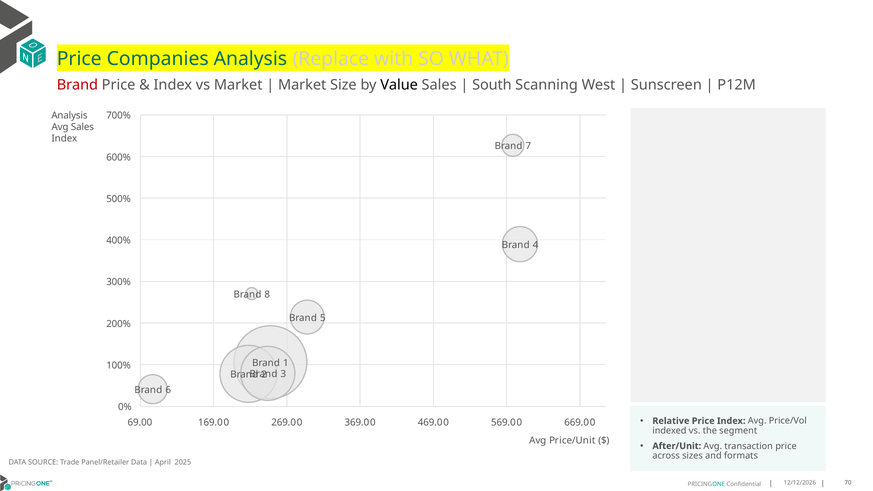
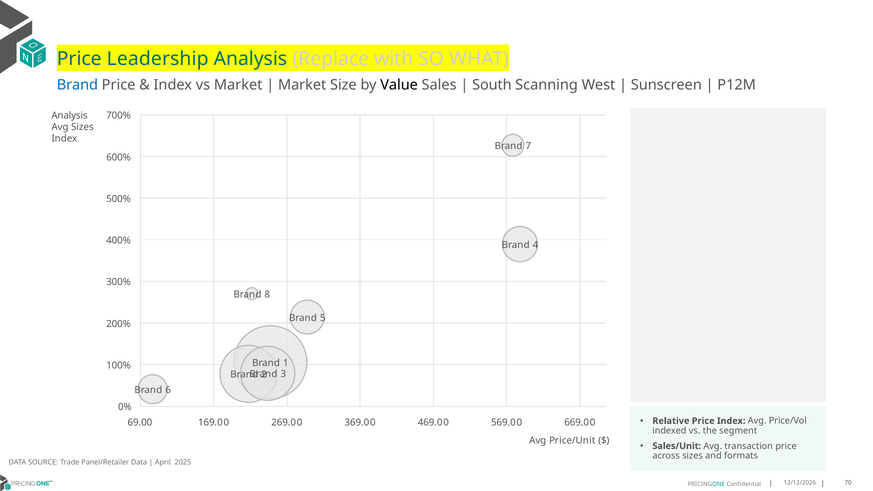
Companies: Companies -> Leadership
Brand at (77, 85) colour: red -> blue
Avg Sales: Sales -> Sizes
After/Unit: After/Unit -> Sales/Unit
